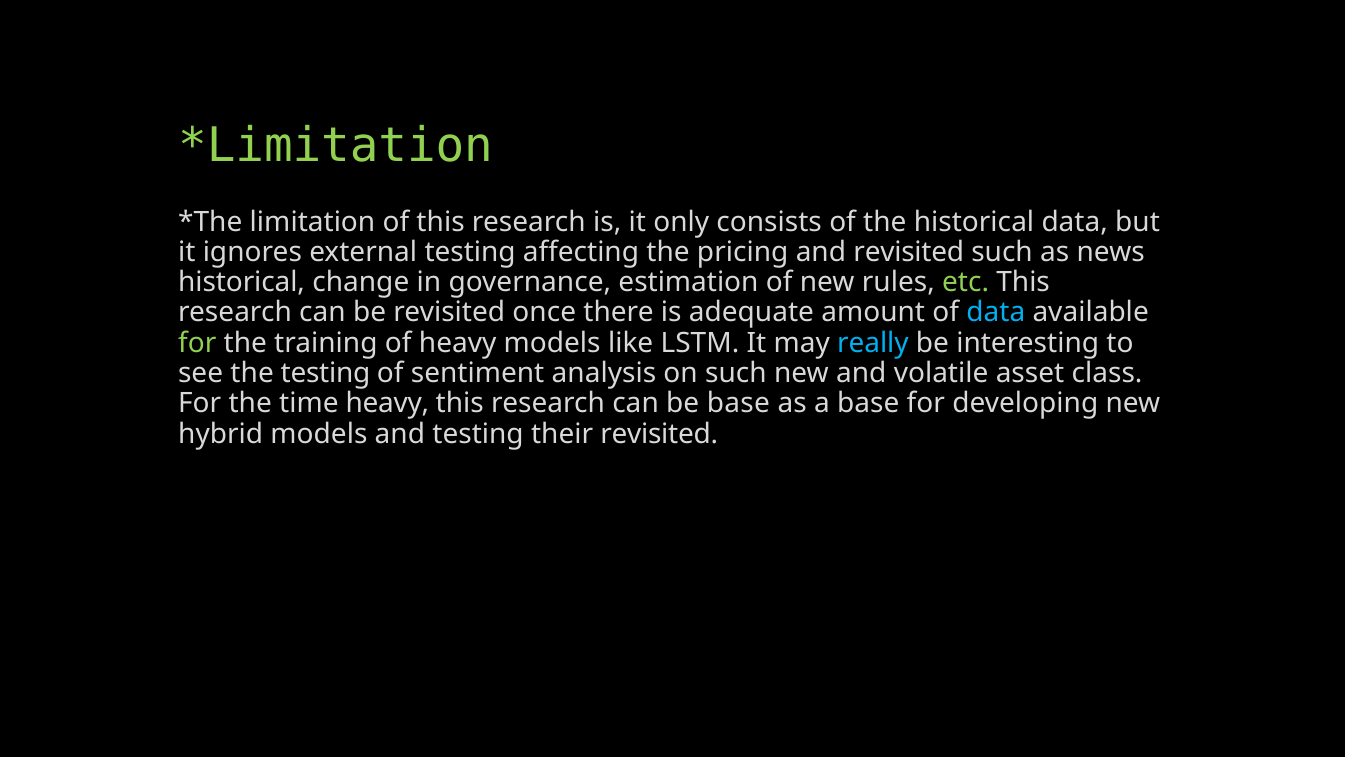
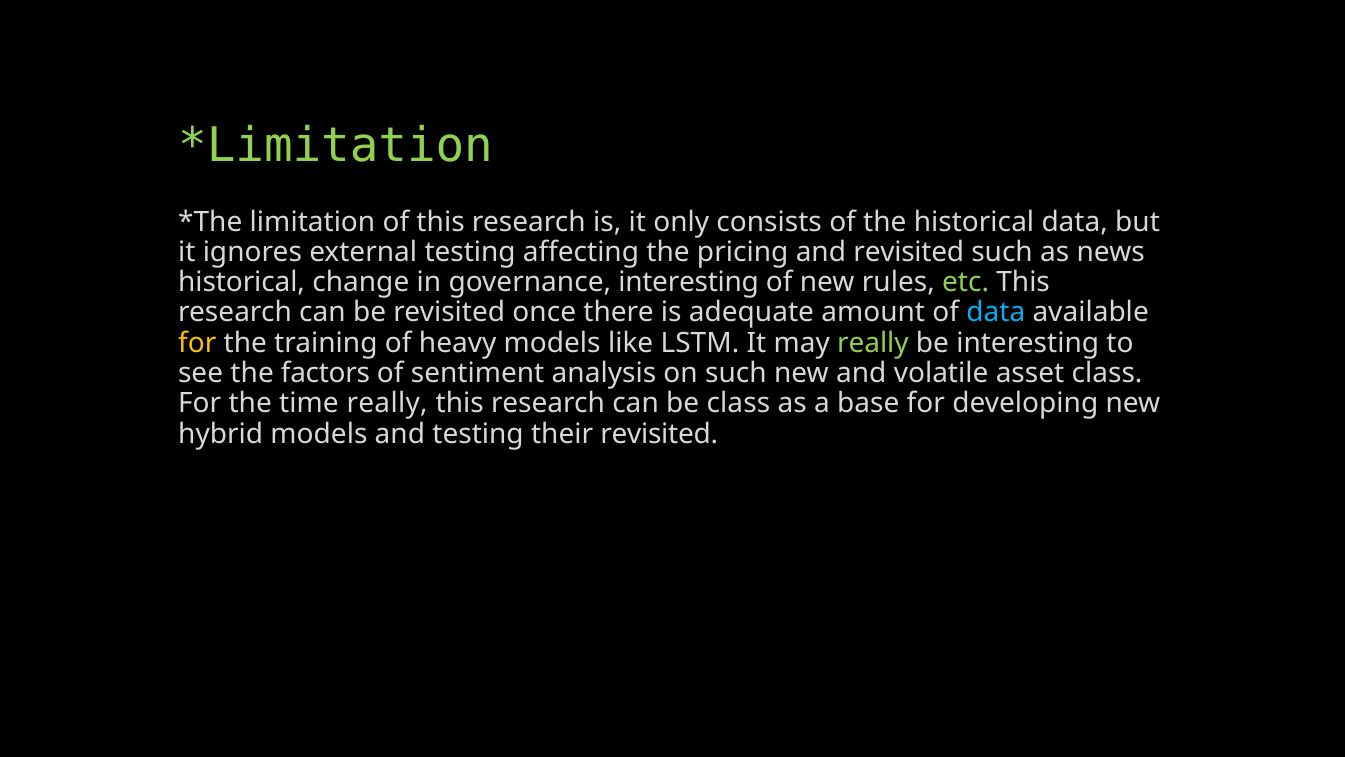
governance estimation: estimation -> interesting
for at (197, 343) colour: light green -> yellow
really at (873, 343) colour: light blue -> light green
the testing: testing -> factors
time heavy: heavy -> really
be base: base -> class
